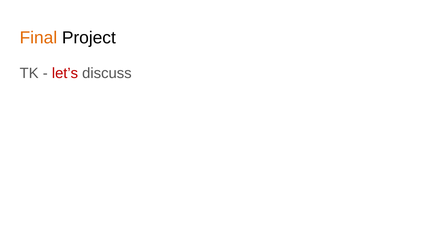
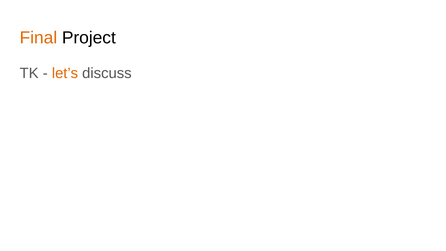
let’s colour: red -> orange
